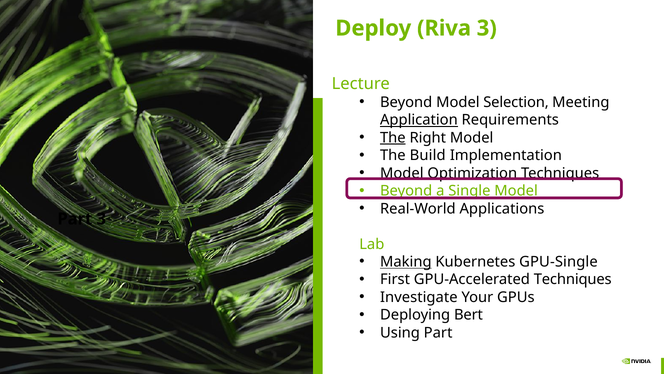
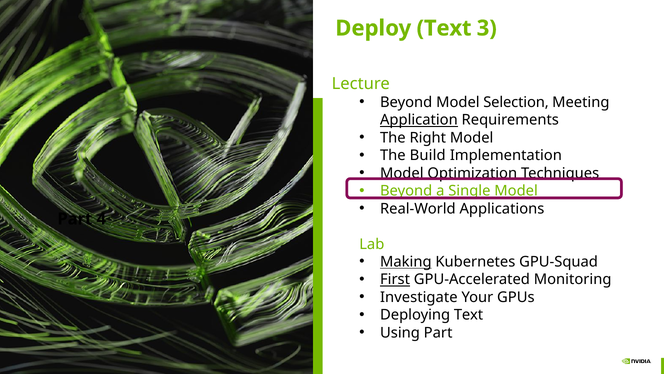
Deploy Riva: Riva -> Text
The at (393, 138) underline: present -> none
Part 3: 3 -> 4
GPU-Single: GPU-Single -> GPU-Squad
First underline: none -> present
GPU-Accelerated Techniques: Techniques -> Monitoring
Deploying Bert: Bert -> Text
